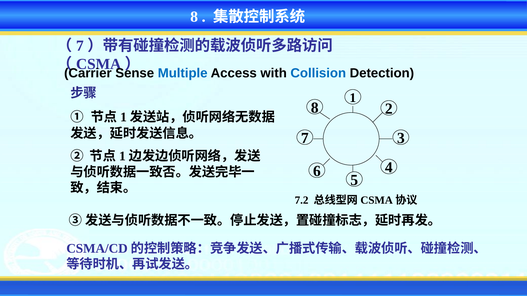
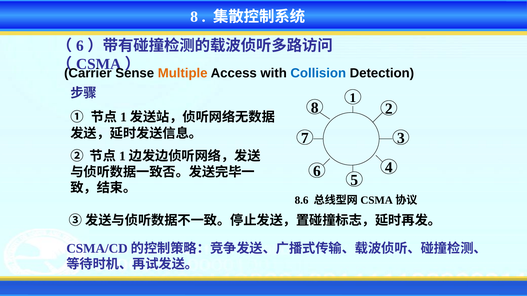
7 at (80, 46): 7 -> 6
Multiple colour: blue -> orange
7.2: 7.2 -> 8.6
